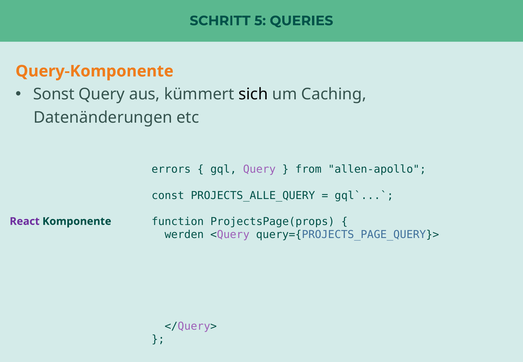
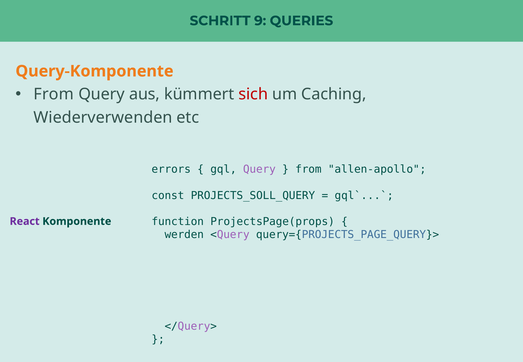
5: 5 -> 9
Sonst at (54, 94): Sonst -> From
sich colour: black -> red
Datenänderungen: Datenänderungen -> Wiederverwenden
PROJECTS_ALLE_QUERY: PROJECTS_ALLE_QUERY -> PROJECTS_SOLL_QUERY
